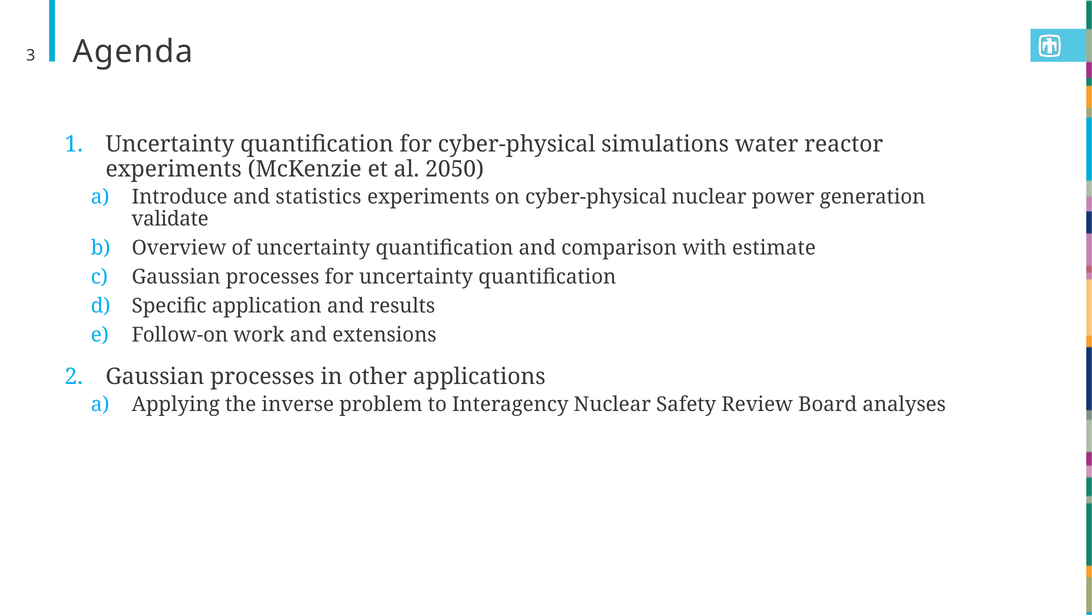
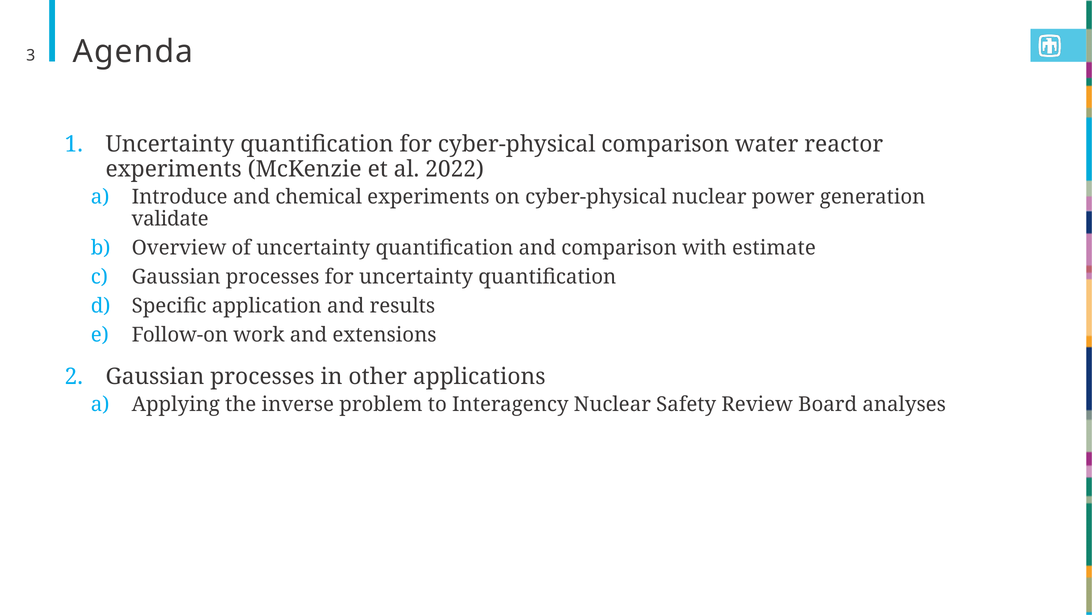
cyber-physical simulations: simulations -> comparison
2050: 2050 -> 2022
statistics: statistics -> chemical
